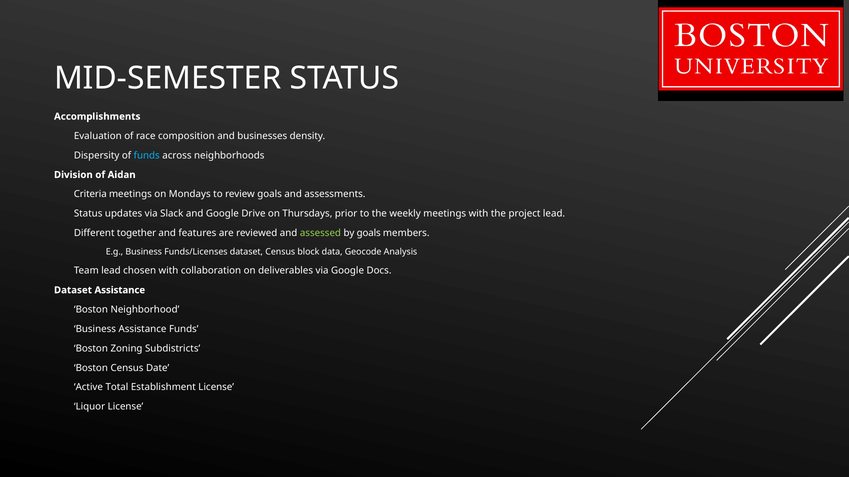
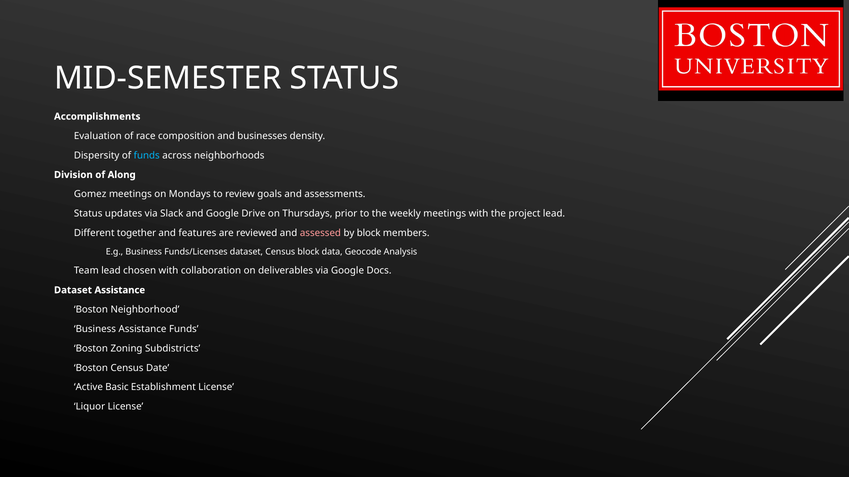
Aidan: Aidan -> Along
Criteria: Criteria -> Gomez
assessed colour: light green -> pink
by goals: goals -> block
Total: Total -> Basic
